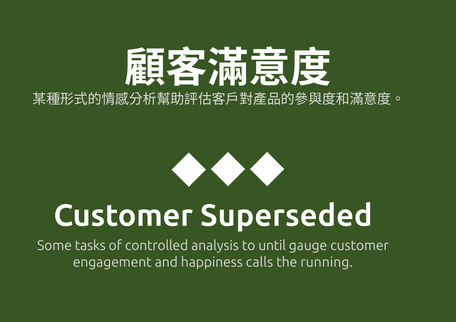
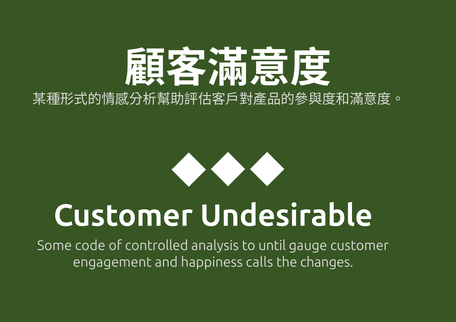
Superseded: Superseded -> Undesirable
tasks: tasks -> code
running: running -> changes
